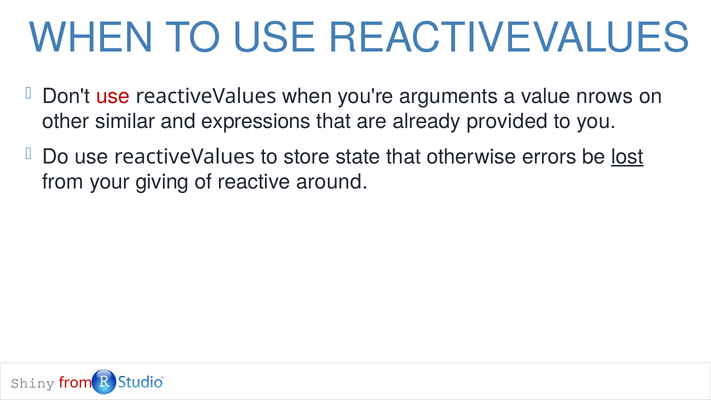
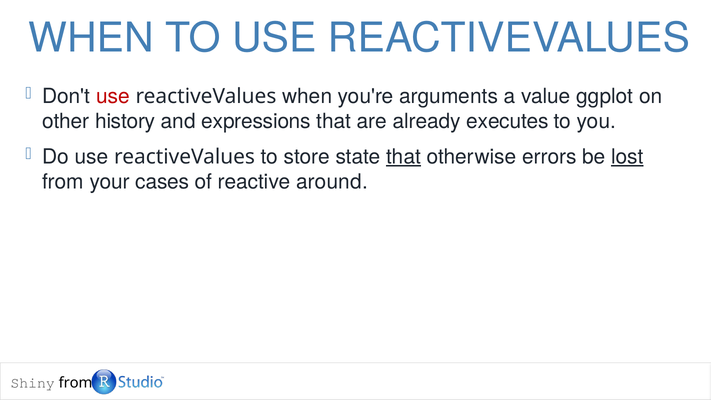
nrows: nrows -> ggplot
similar: similar -> history
provided: provided -> executes
that at (404, 157) underline: none -> present
giving: giving -> cases
from at (76, 383) colour: red -> black
